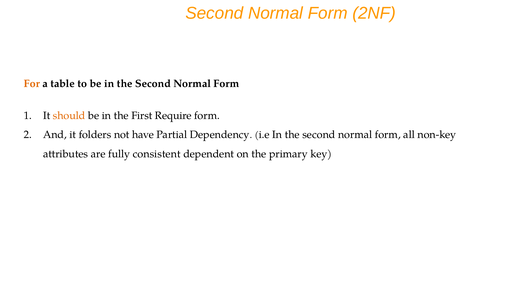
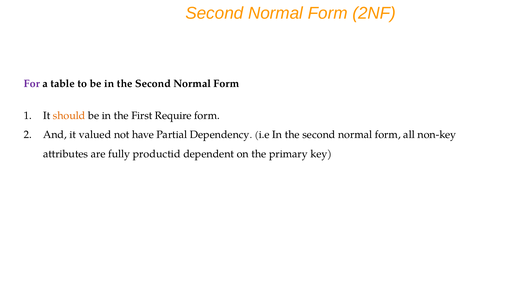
For colour: orange -> purple
folders: folders -> valued
consistent: consistent -> productid
